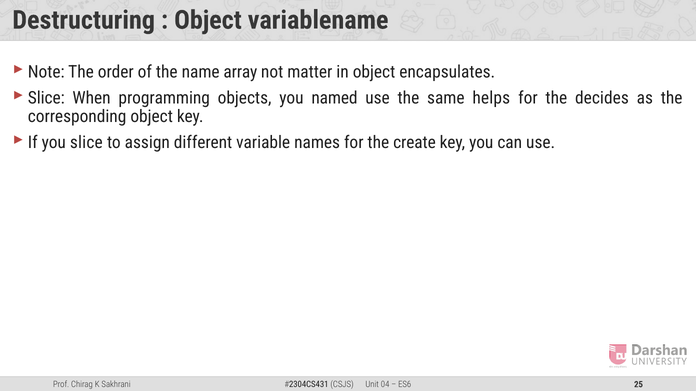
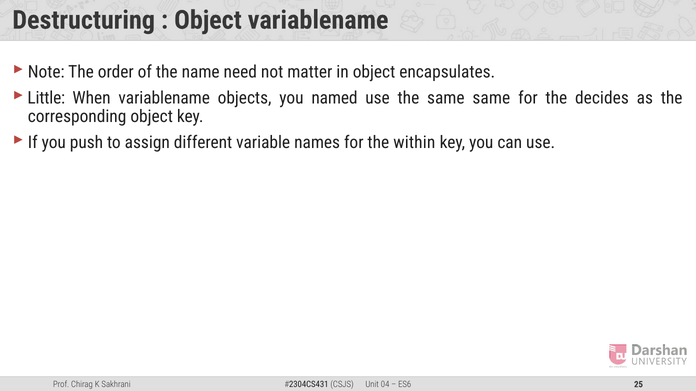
array: array -> need
Slice at (46, 98): Slice -> Little
When programming: programming -> variablename
same helps: helps -> same
you slice: slice -> push
create: create -> within
